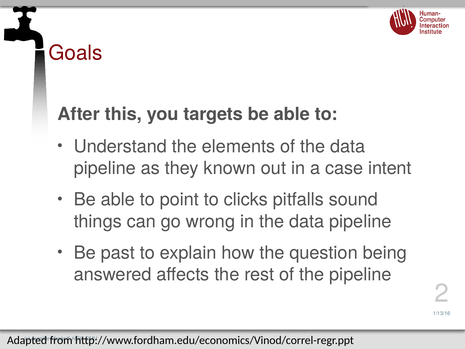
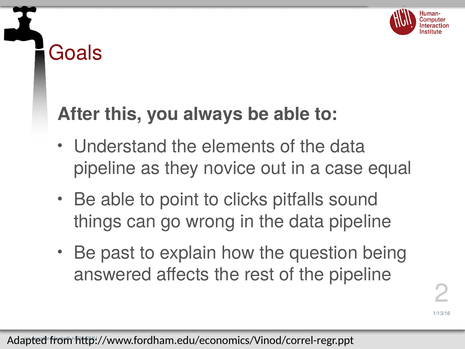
targets: targets -> always
known: known -> novice
intent: intent -> equal
